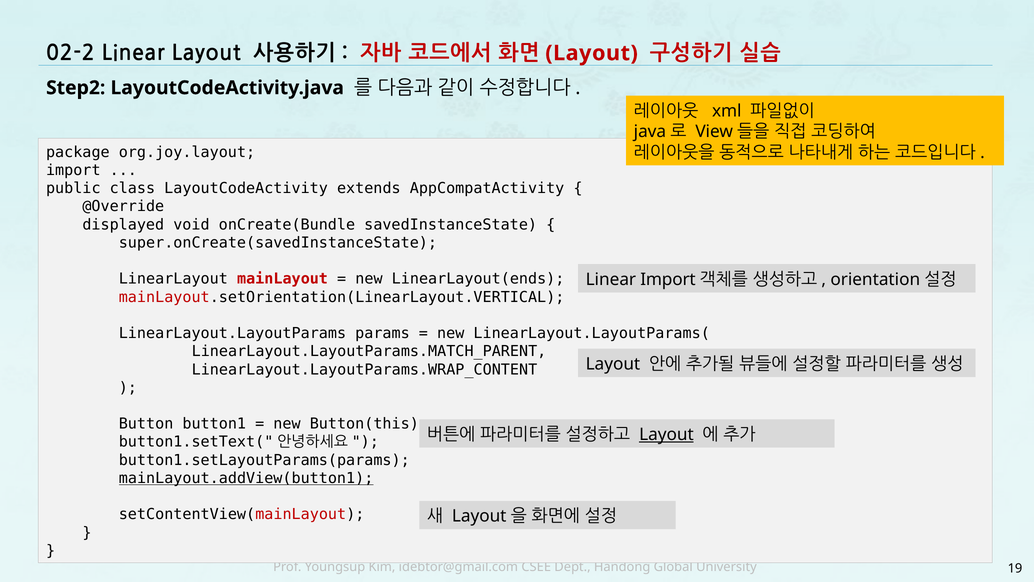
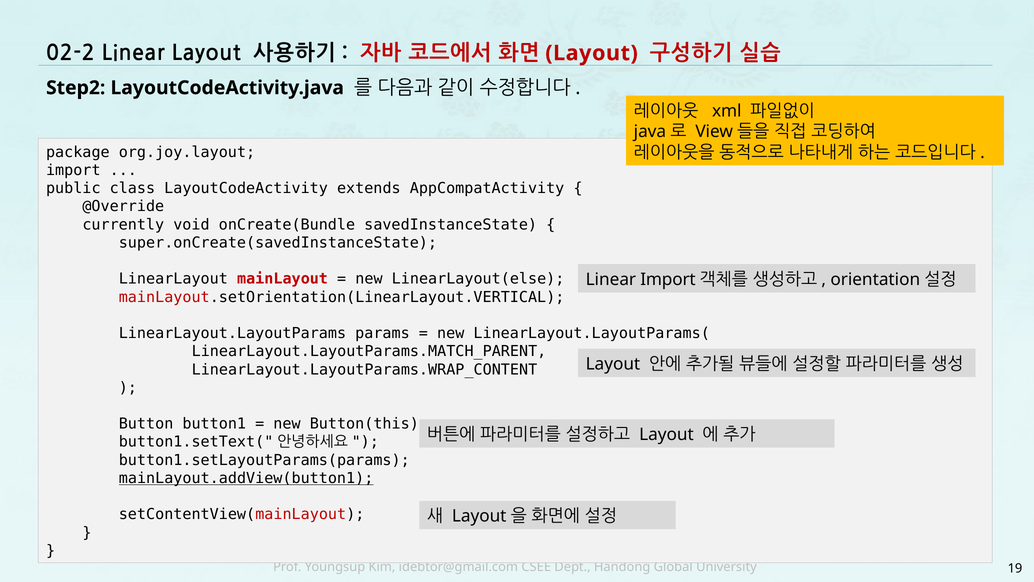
displayed: displayed -> currently
LinearLayout(ends: LinearLayout(ends -> LinearLayout(else
Layout at (666, 434) underline: present -> none
